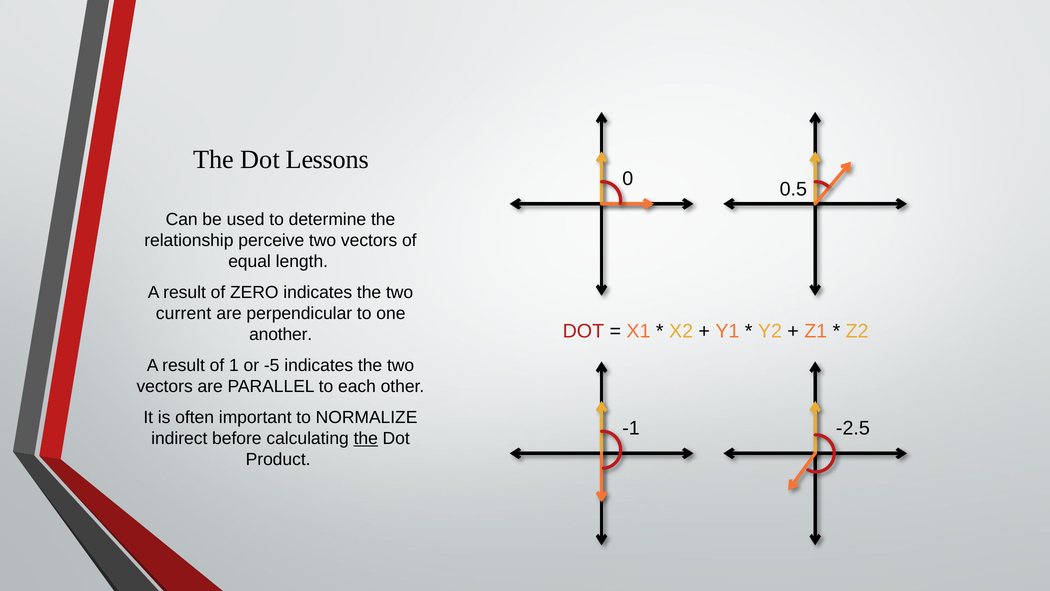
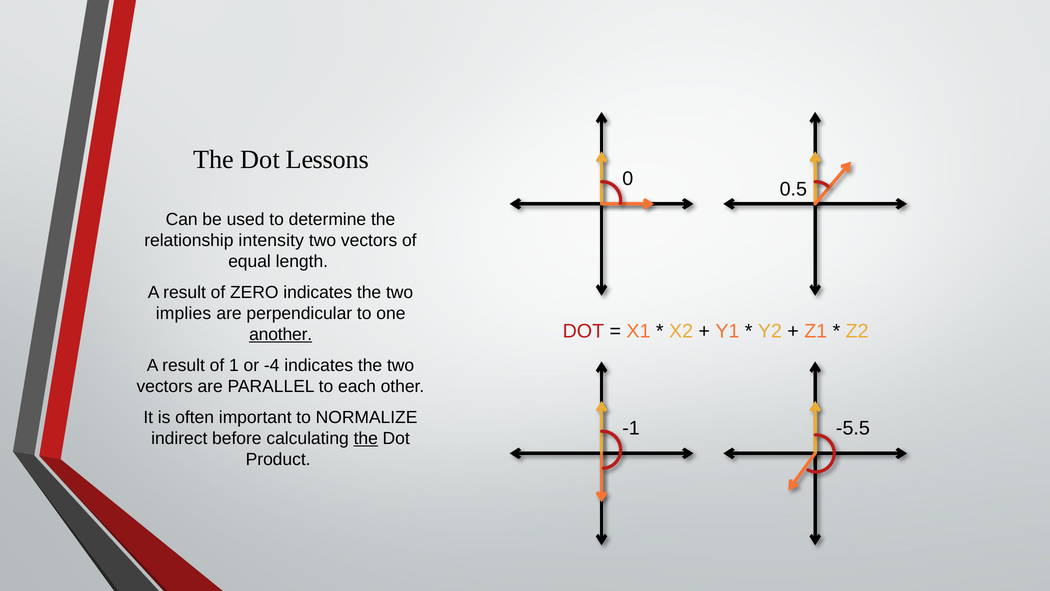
perceive: perceive -> intensity
current: current -> implies
another underline: none -> present
-5: -5 -> -4
-2.5: -2.5 -> -5.5
